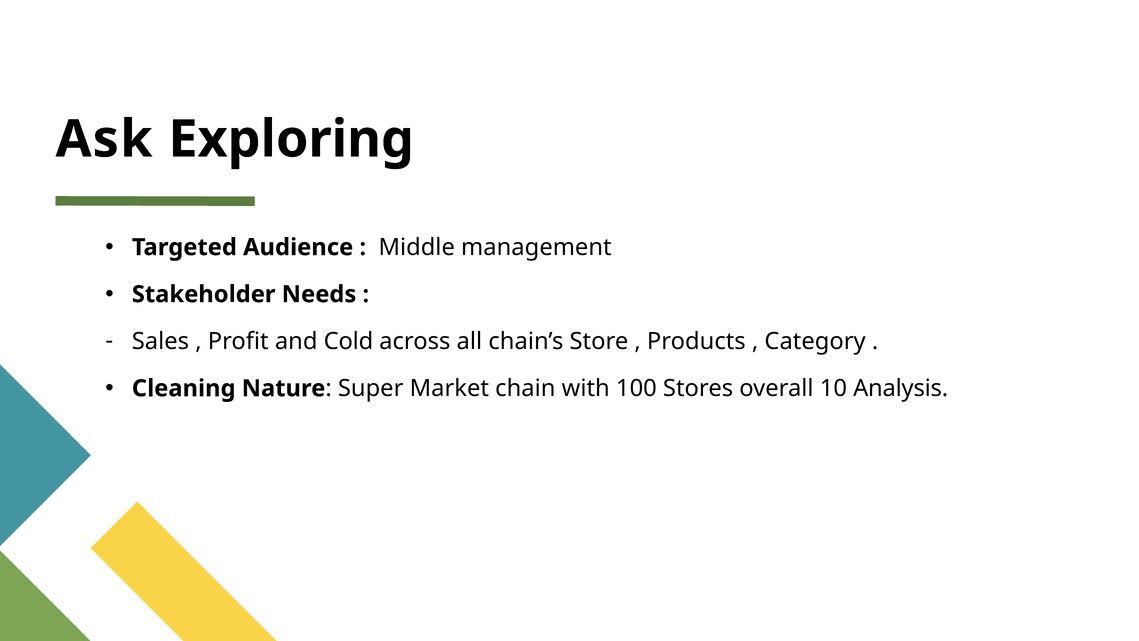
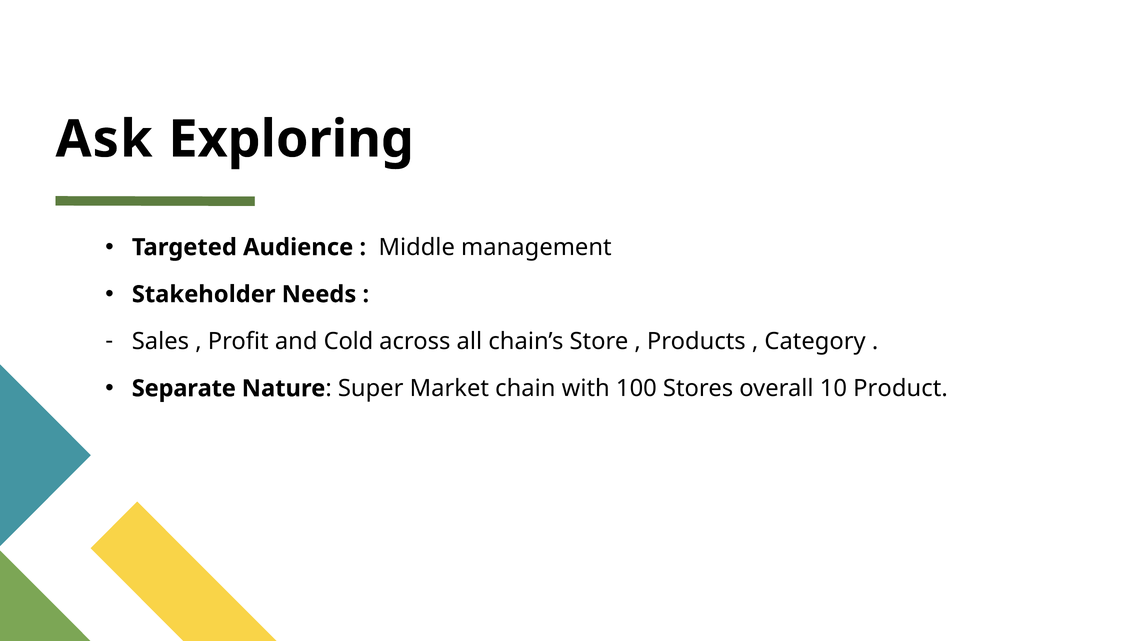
Cleaning: Cleaning -> Separate
Analysis: Analysis -> Product
